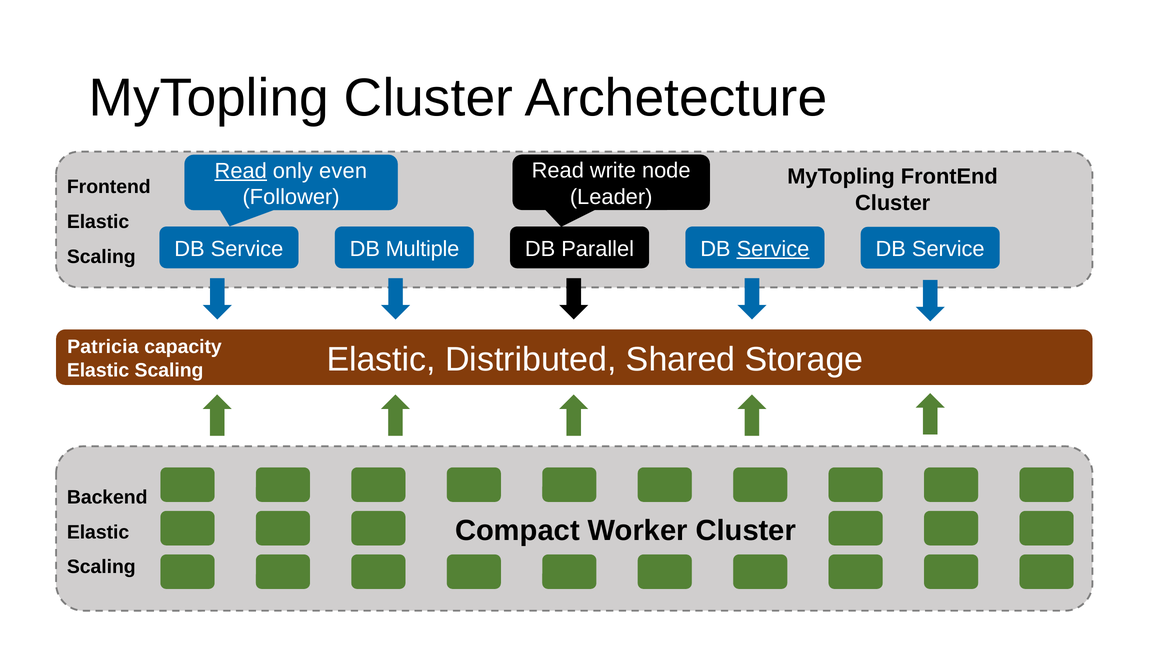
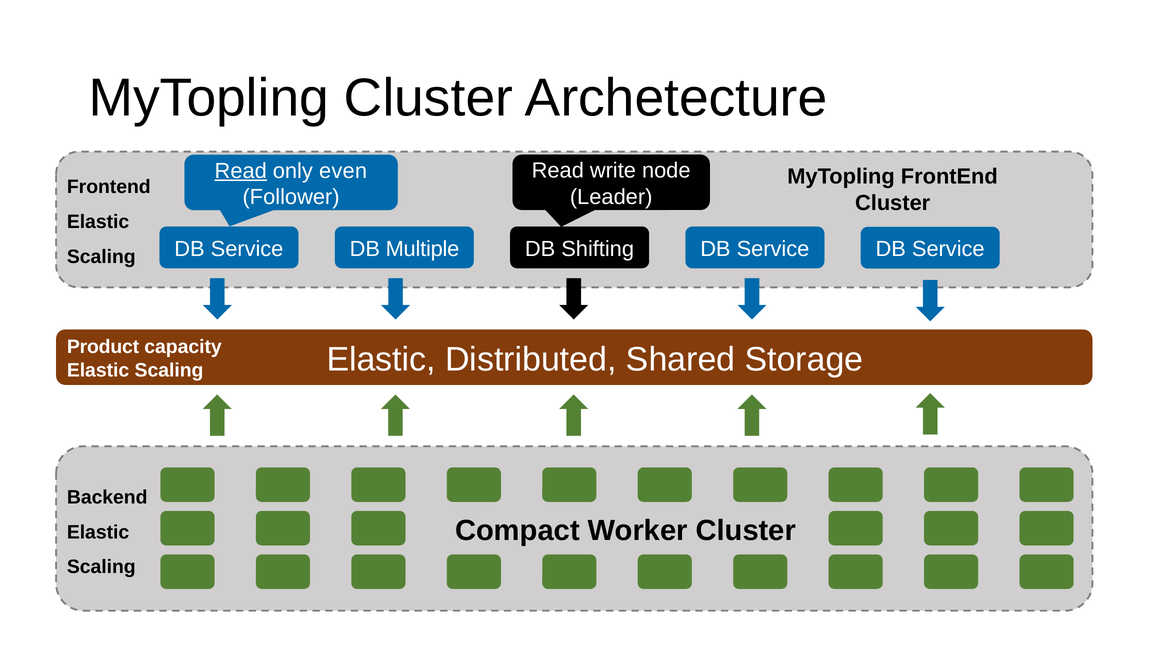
Parallel: Parallel -> Shifting
Service at (773, 249) underline: present -> none
Patricia: Patricia -> Product
